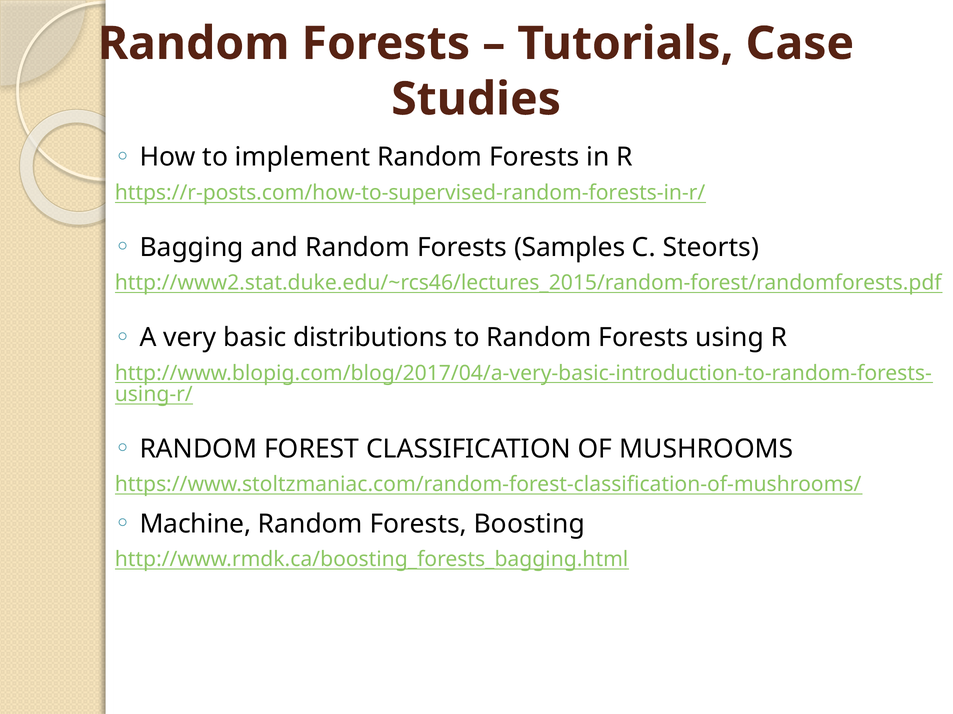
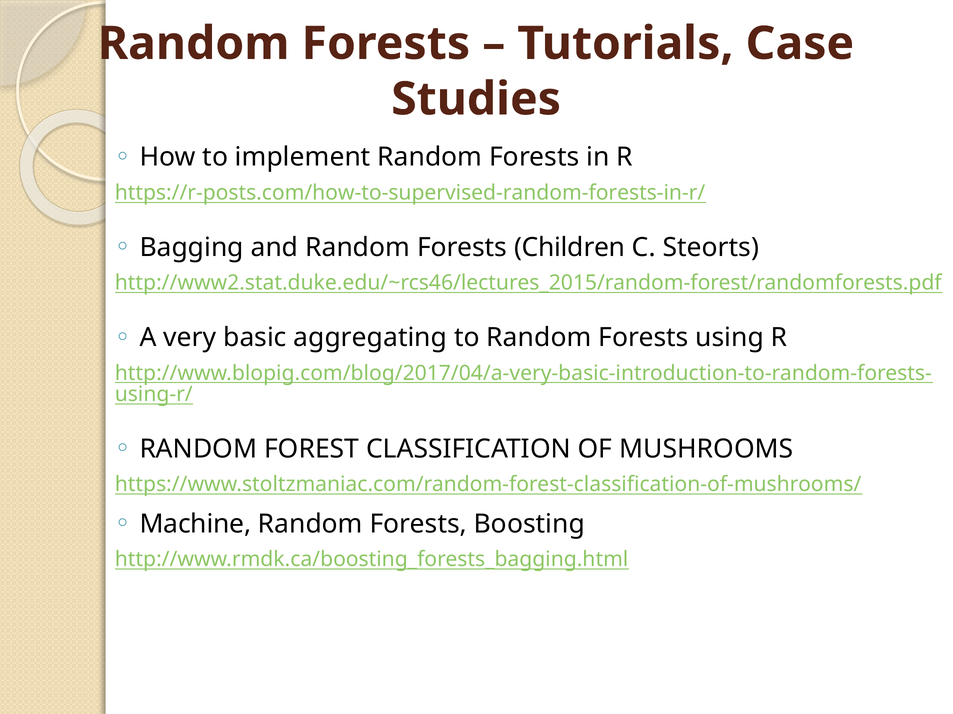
Samples: Samples -> Children
distributions: distributions -> aggregating
